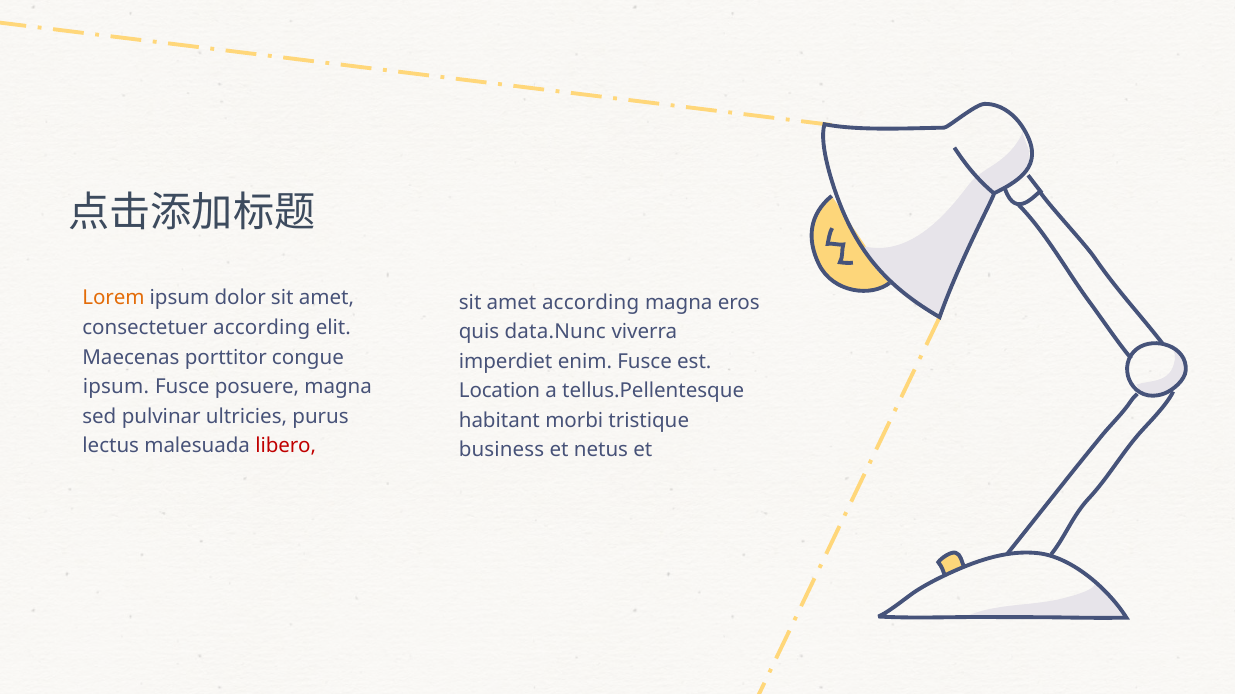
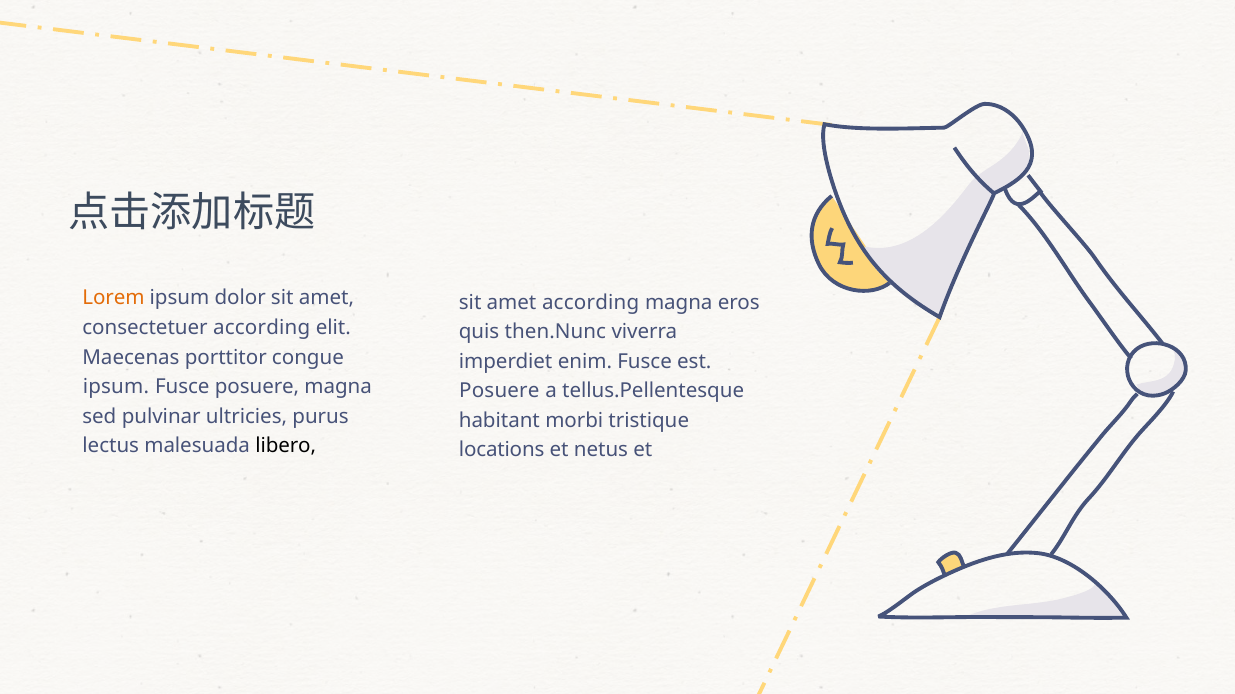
data.Nunc: data.Nunc -> then.Nunc
Location at (500, 391): Location -> Posuere
libero colour: red -> black
business: business -> locations
